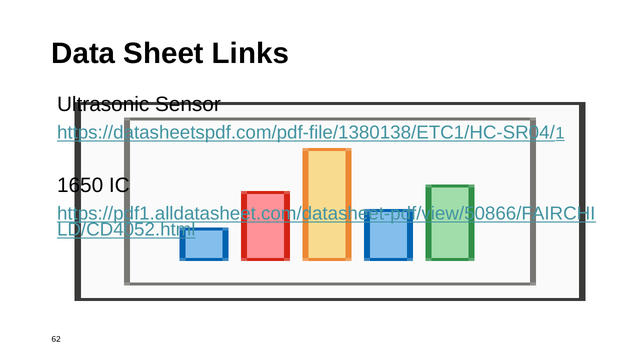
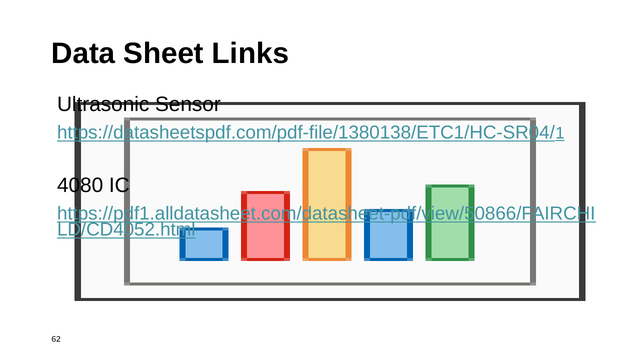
1650: 1650 -> 4080
